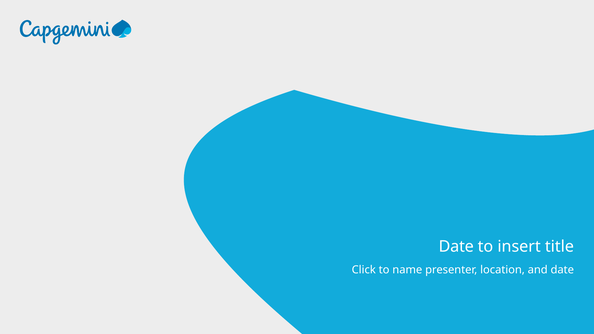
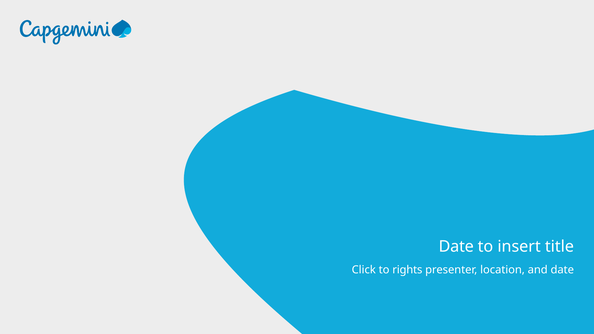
name: name -> rights
